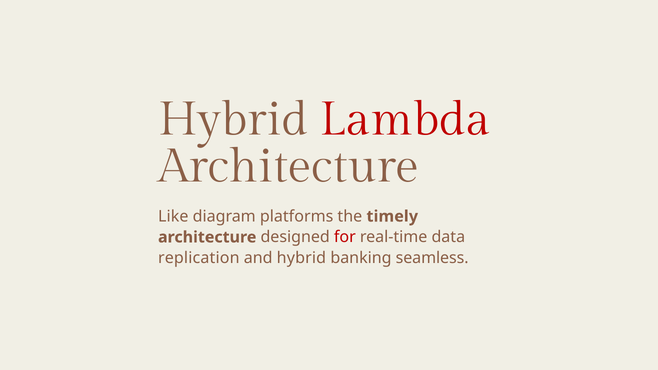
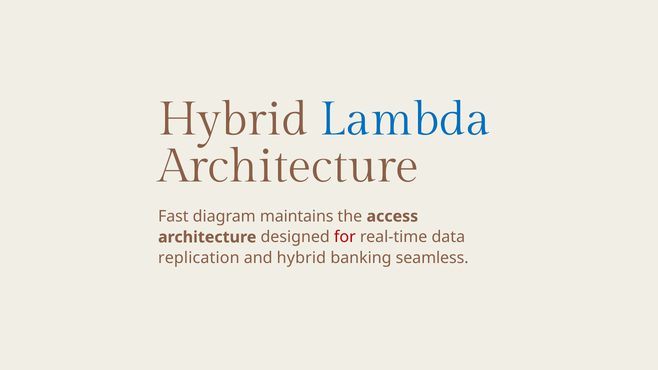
Lambda colour: red -> blue
Like: Like -> Fast
platforms: platforms -> maintains
timely: timely -> access
